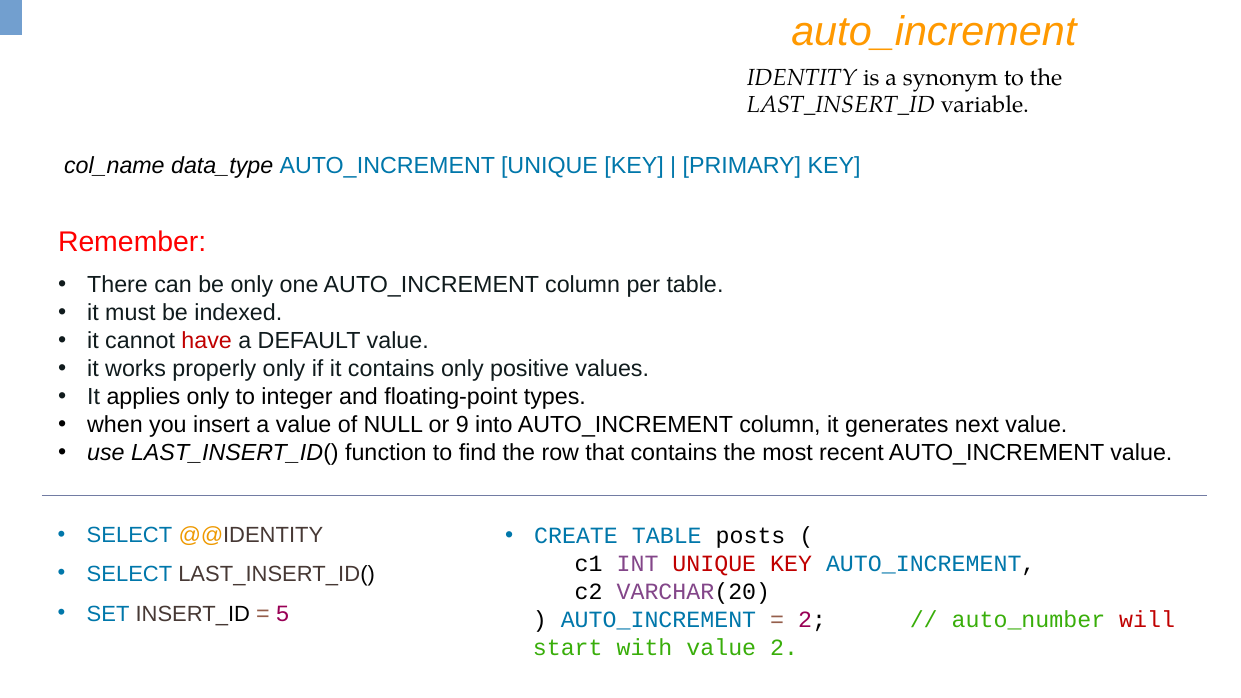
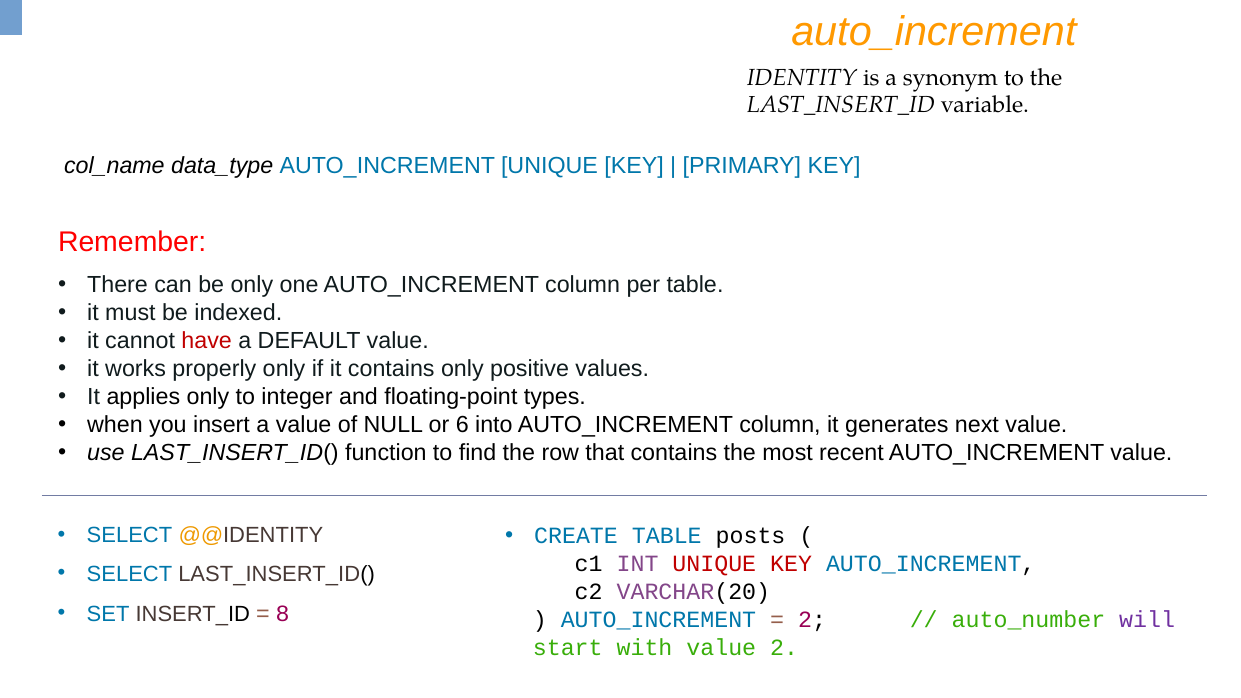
9: 9 -> 6
5: 5 -> 8
will colour: red -> purple
